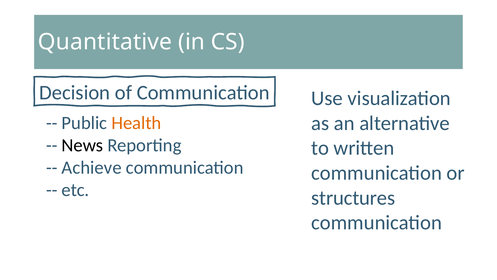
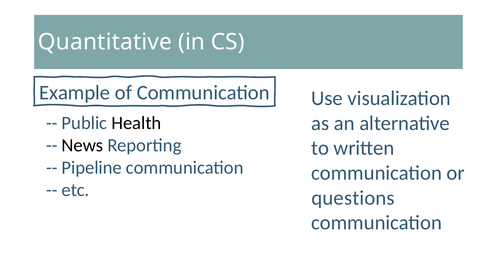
Decision: Decision -> Example
Health colour: orange -> black
Achieve: Achieve -> Pipeline
structures: structures -> questions
